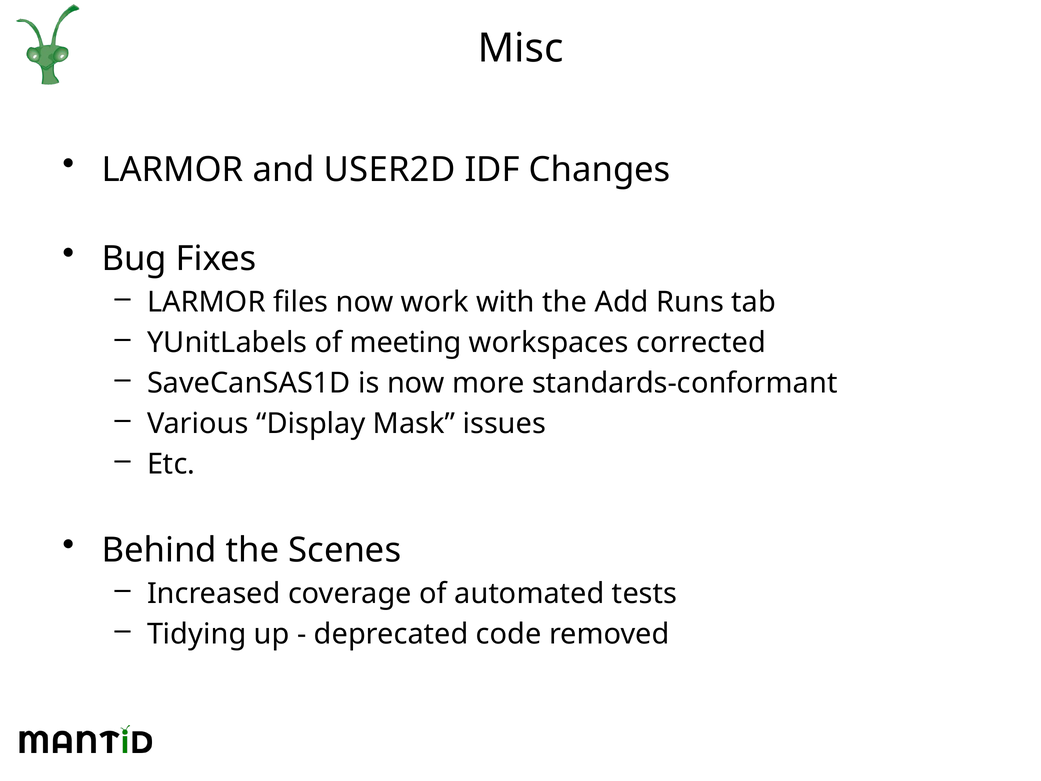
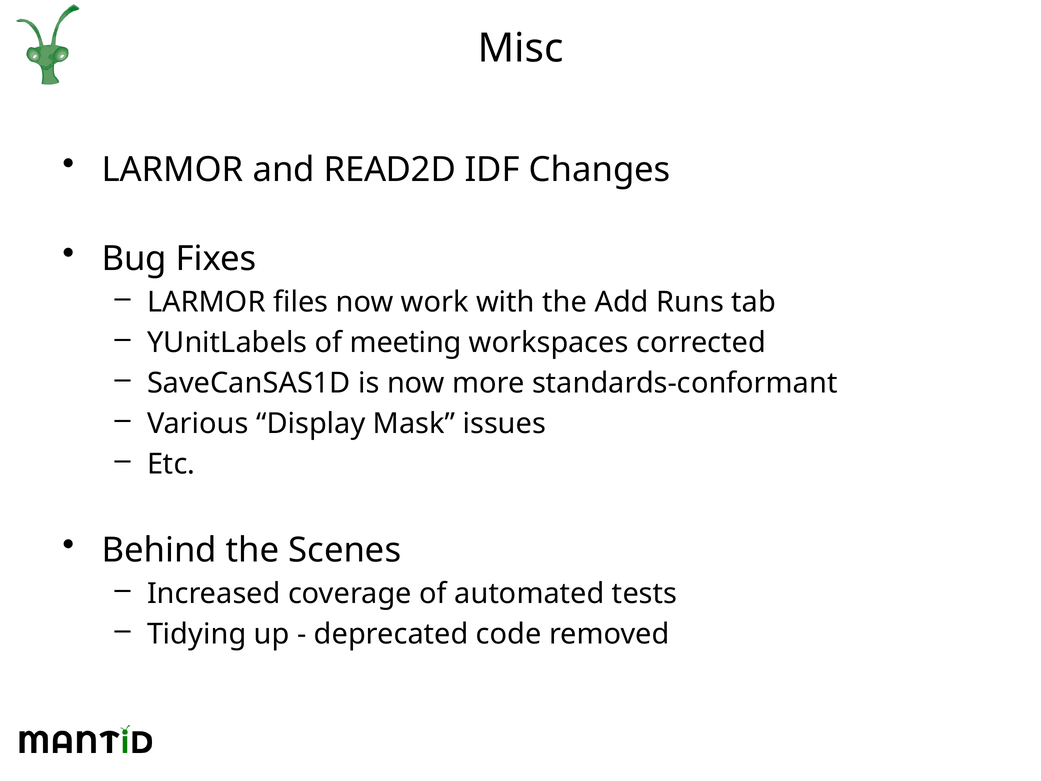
USER2D: USER2D -> READ2D
